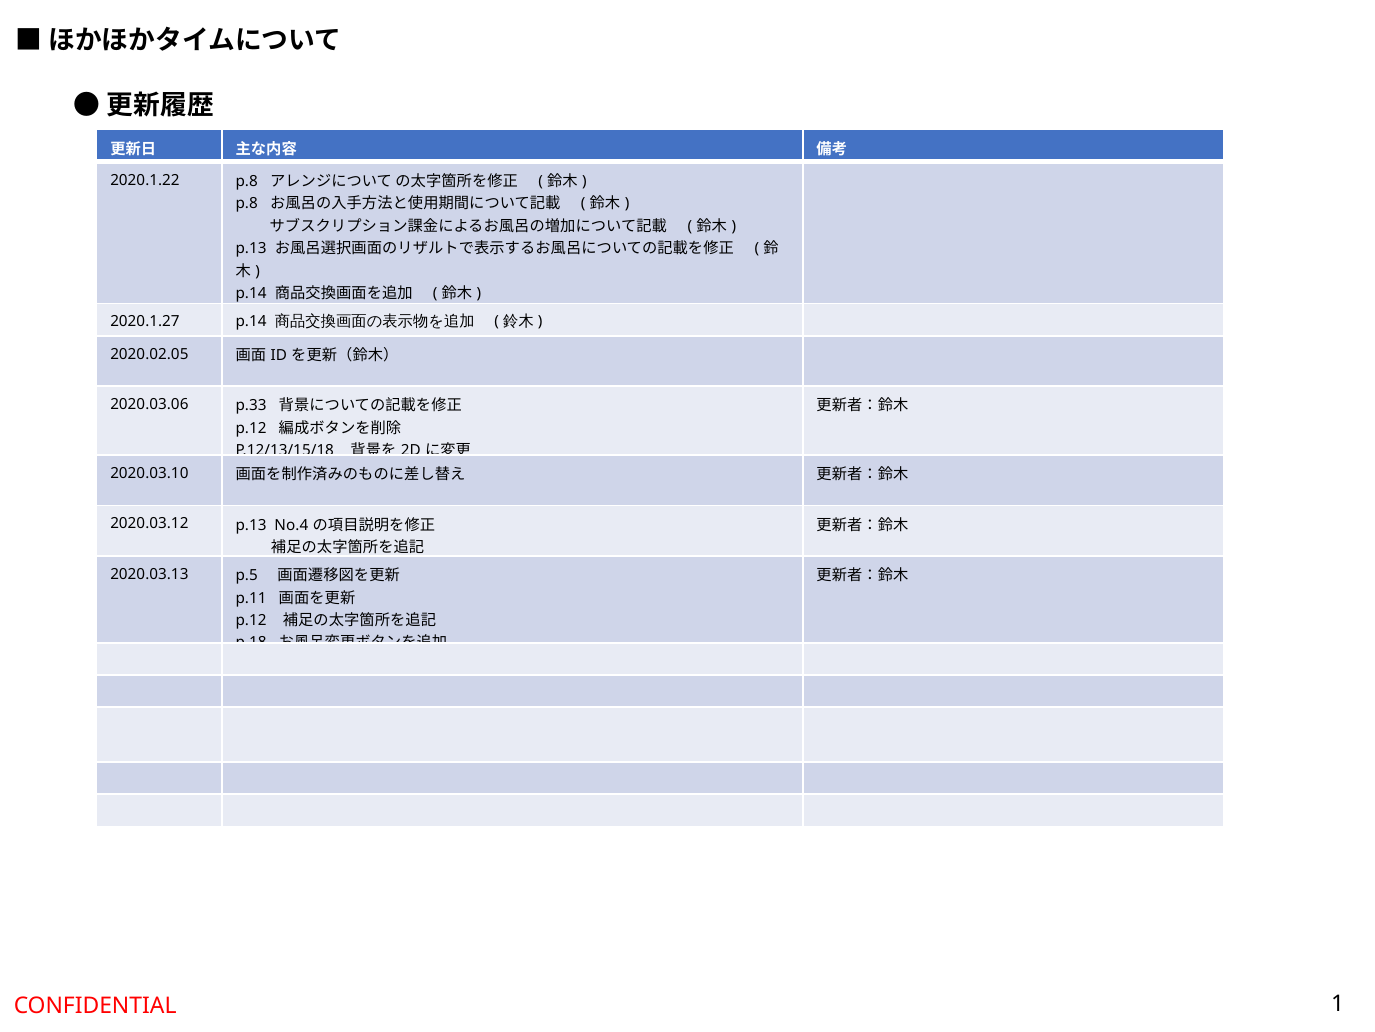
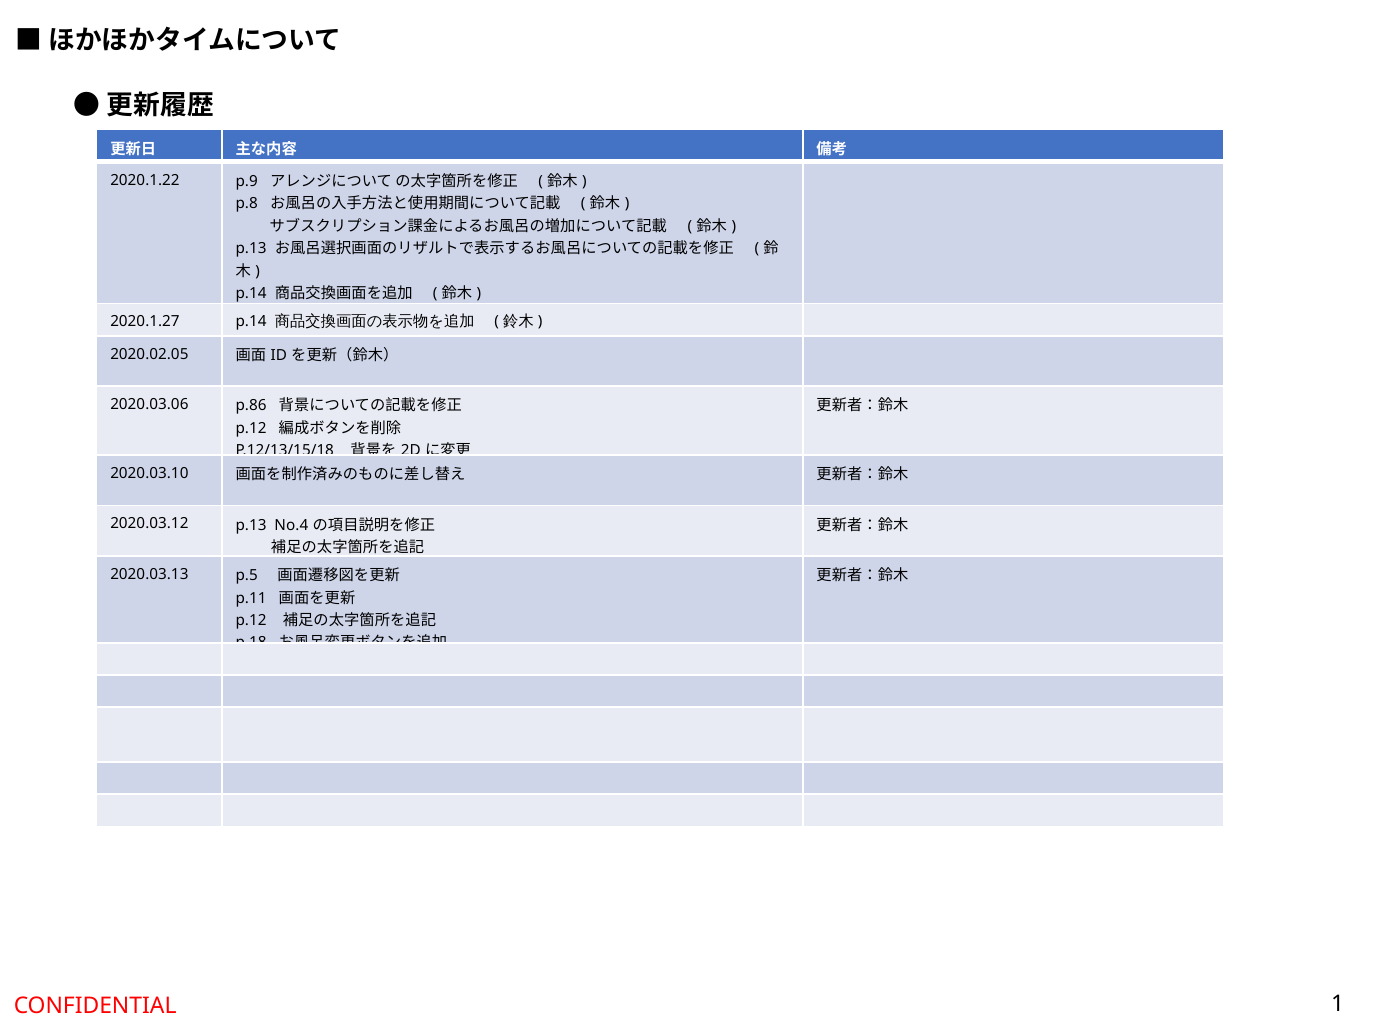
2020.1.22 p.8: p.8 -> p.9
p.33: p.33 -> p.86
